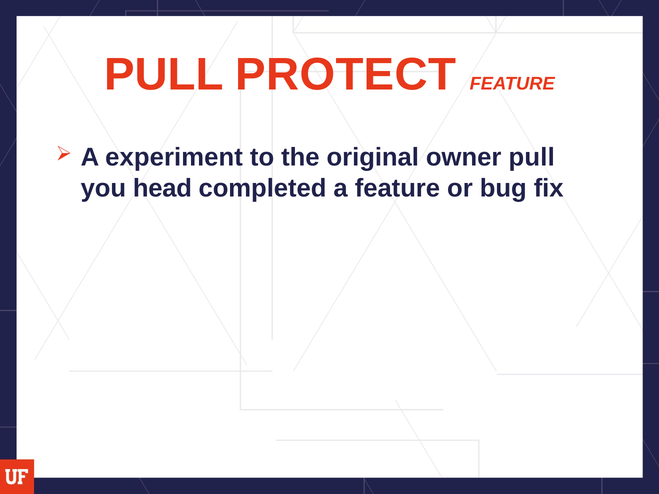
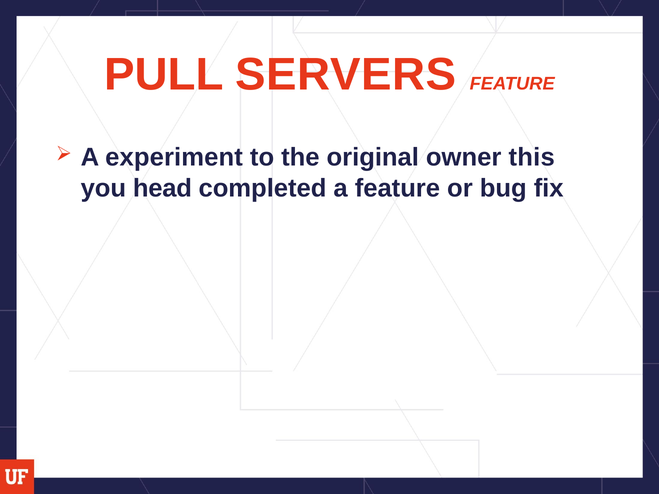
PROTECT: PROTECT -> SERVERS
owner pull: pull -> this
